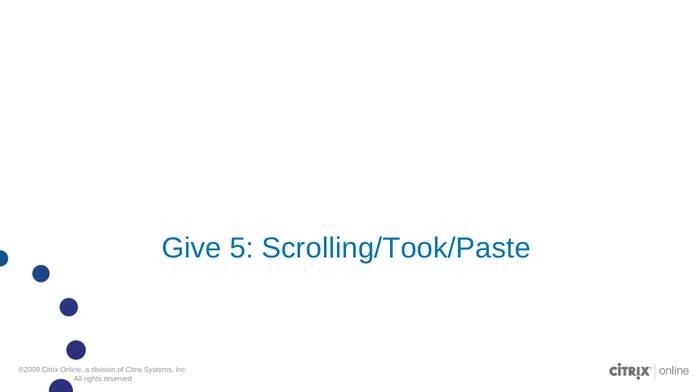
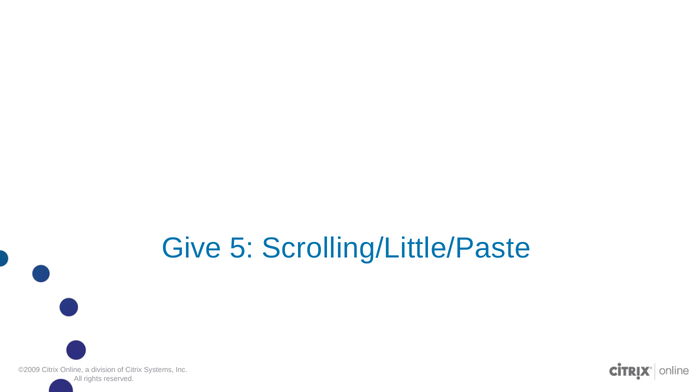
Scrolling/Took/Paste: Scrolling/Took/Paste -> Scrolling/Little/Paste
